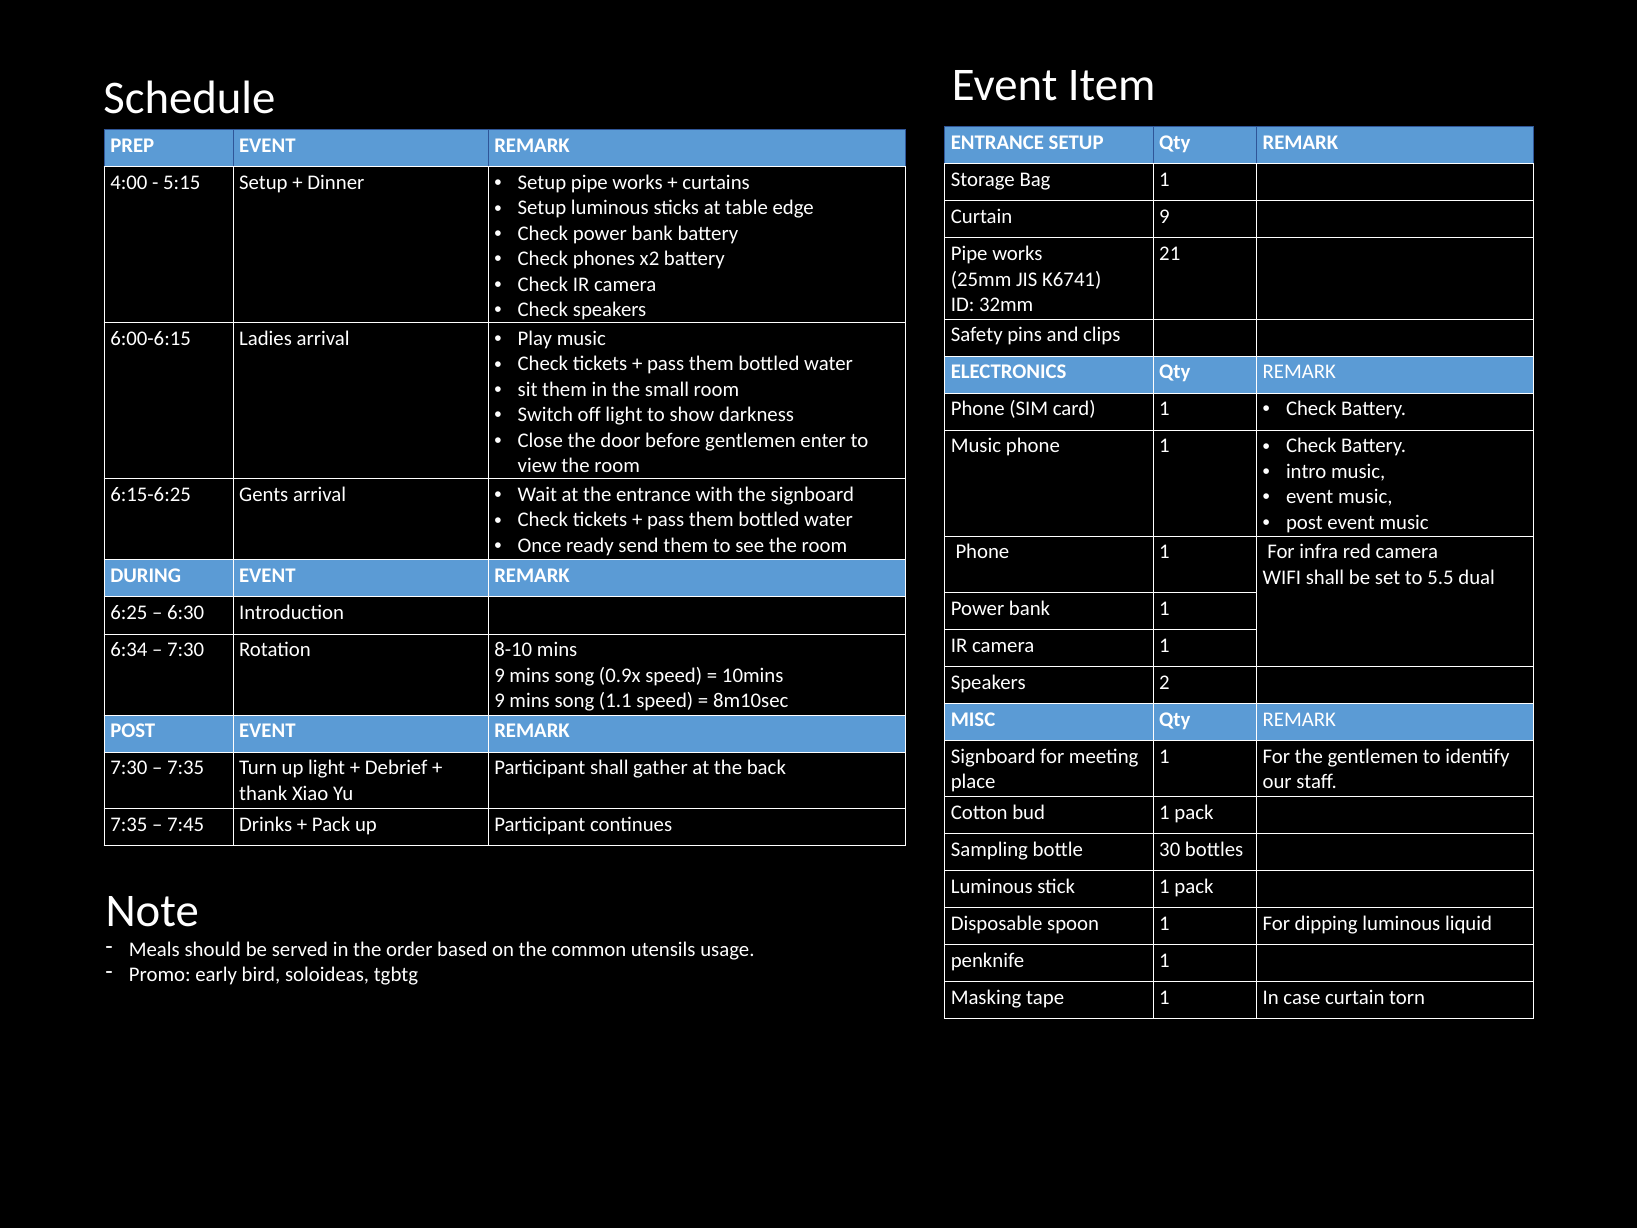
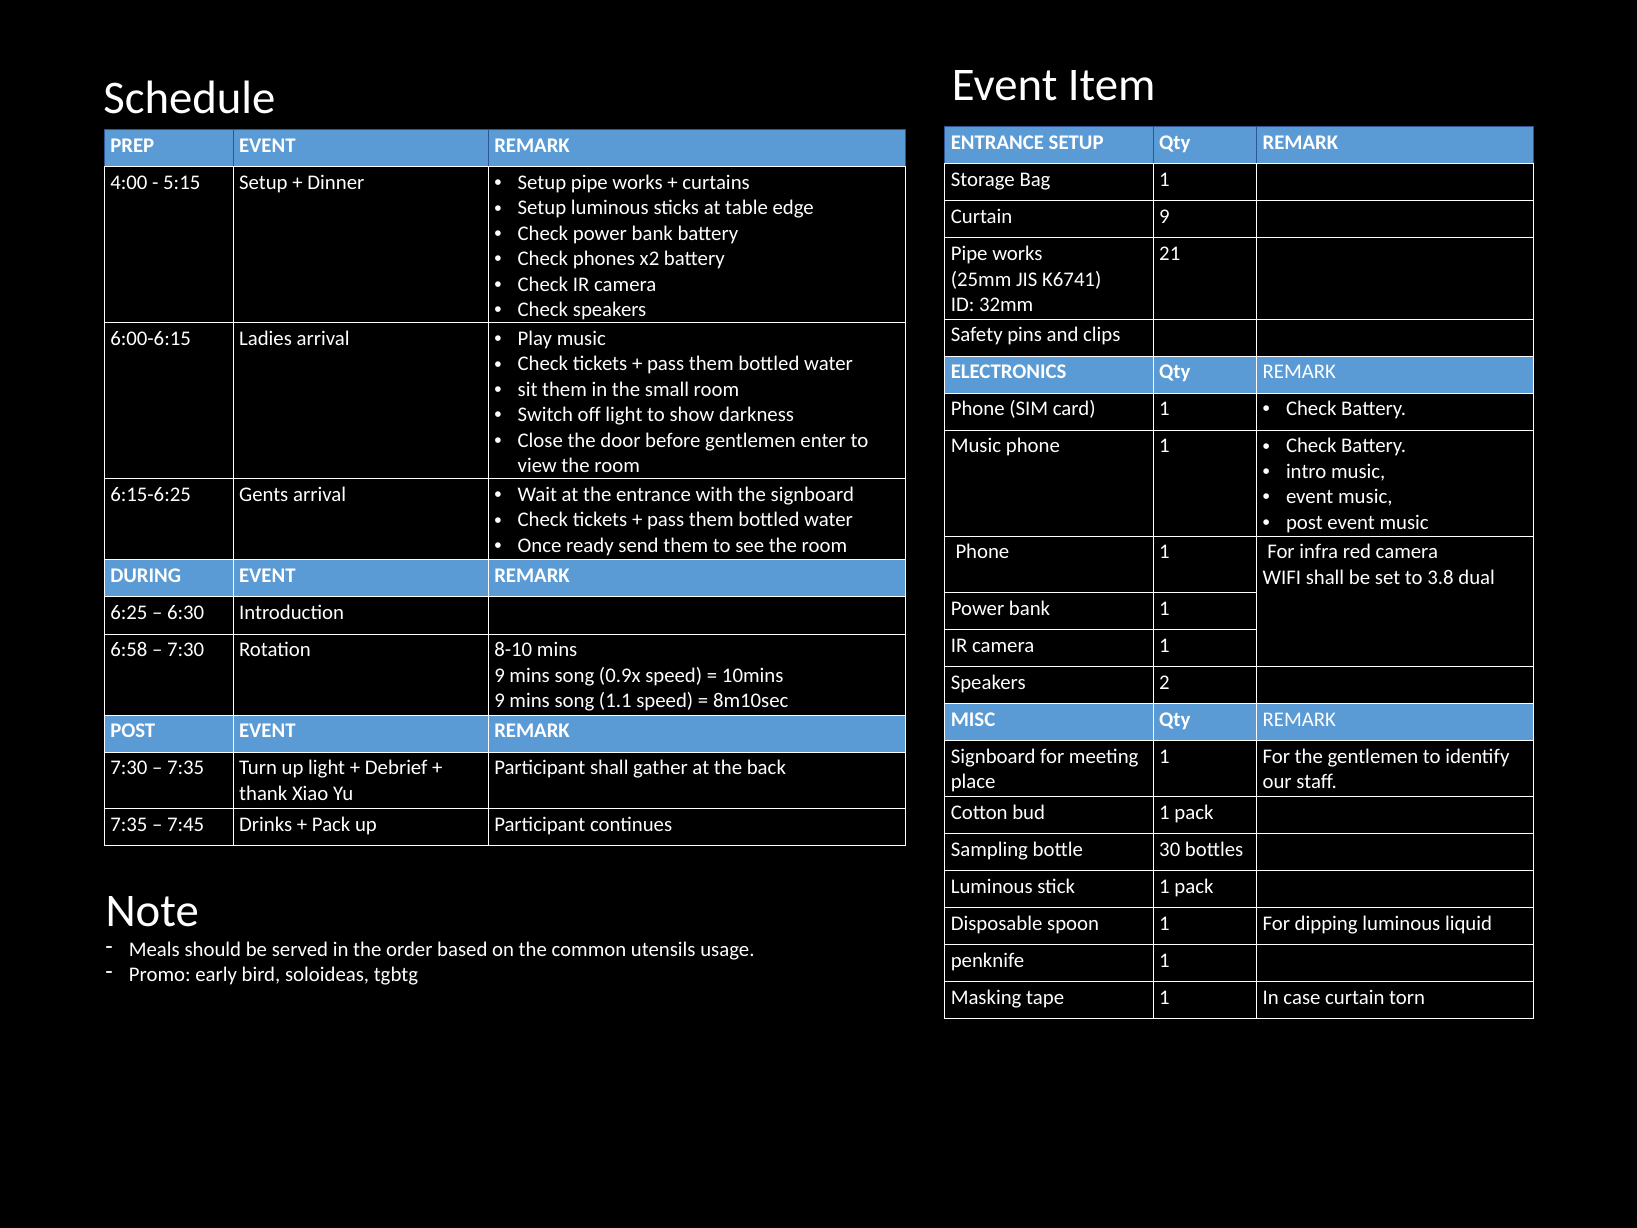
5.5: 5.5 -> 3.8
6:34: 6:34 -> 6:58
